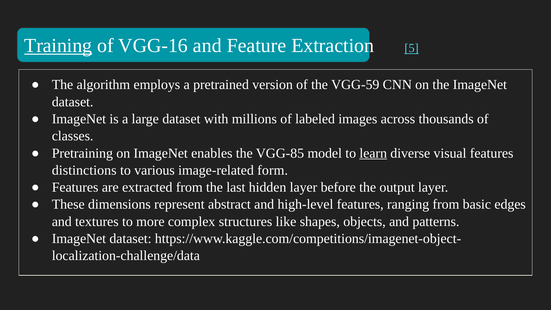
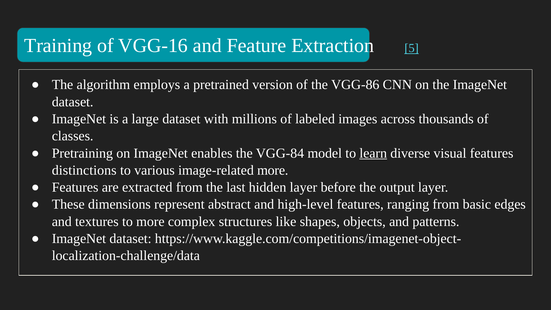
Training underline: present -> none
VGG-59: VGG-59 -> VGG-86
VGG-85: VGG-85 -> VGG-84
image-related form: form -> more
